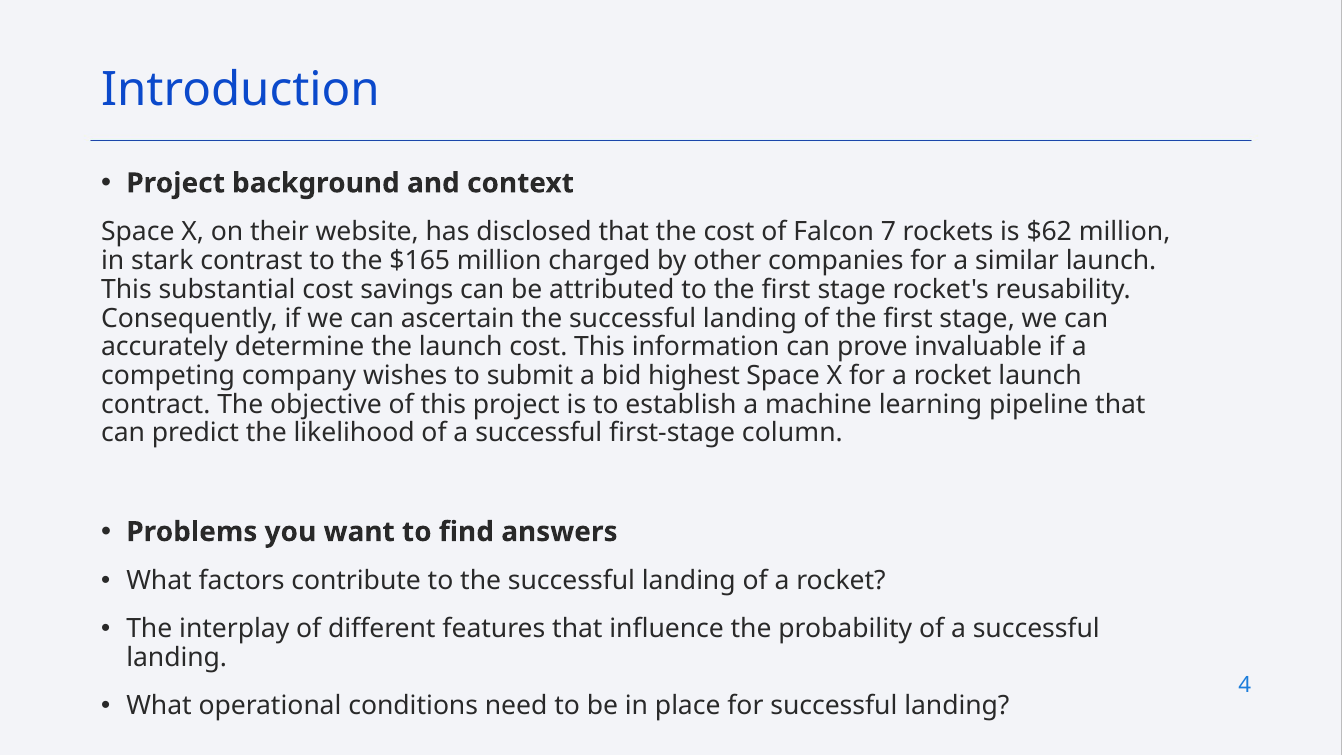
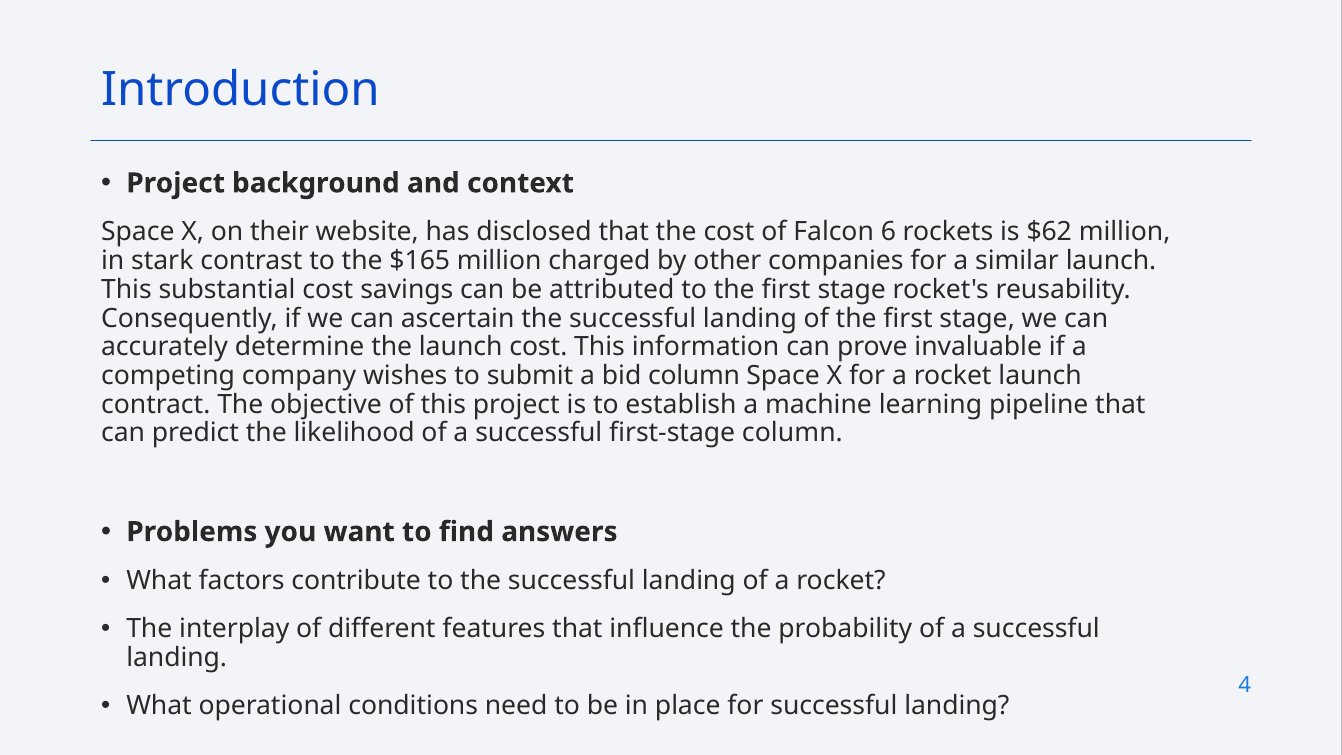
7: 7 -> 6
bid highest: highest -> column
